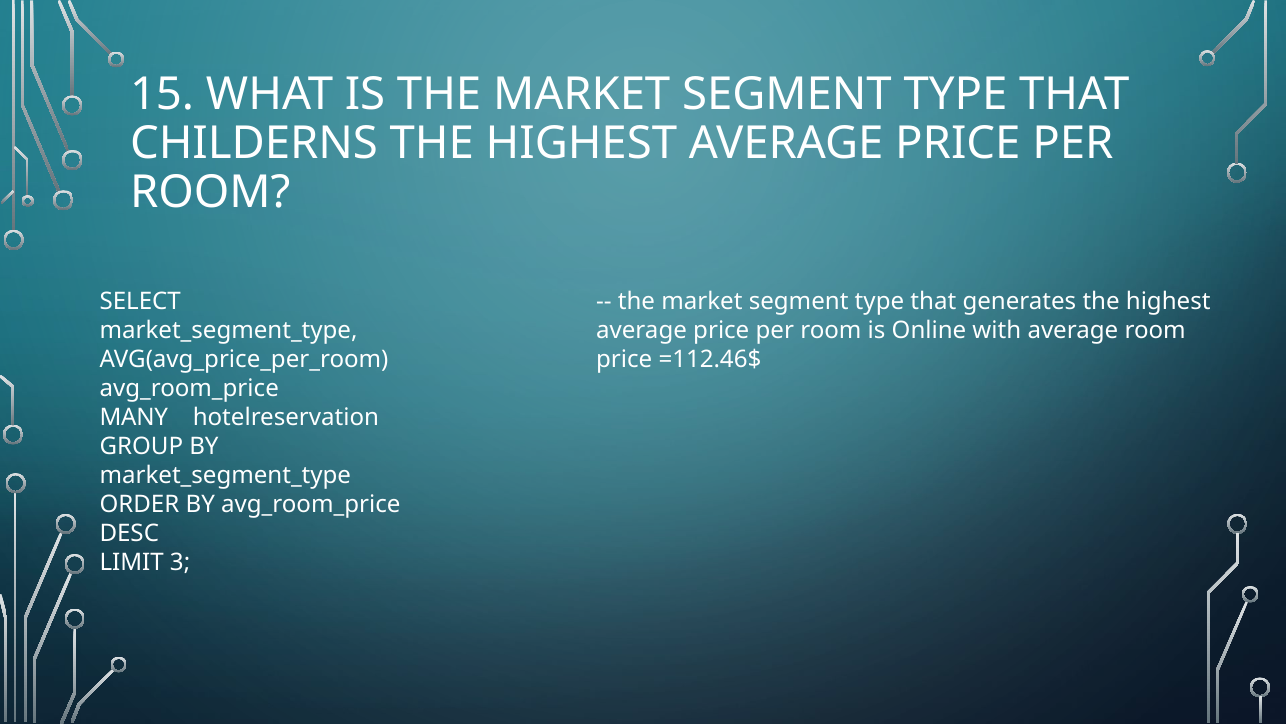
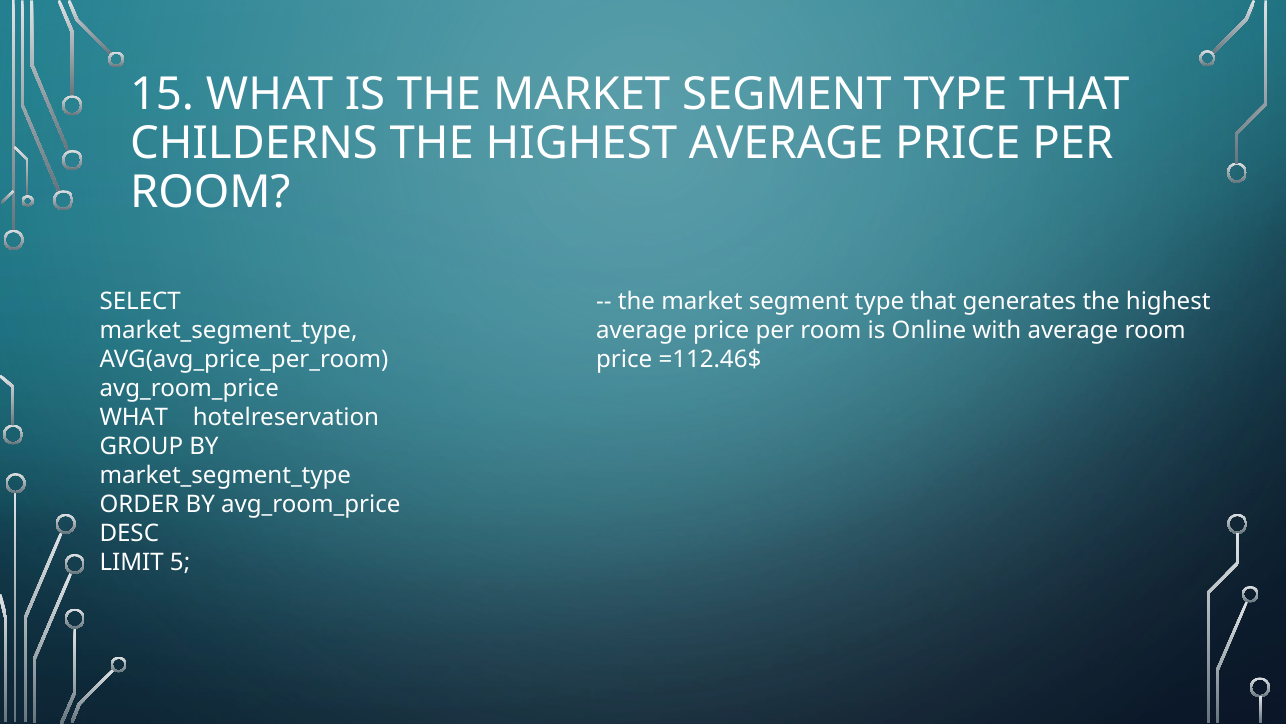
MANY at (134, 417): MANY -> WHAT
3: 3 -> 5
